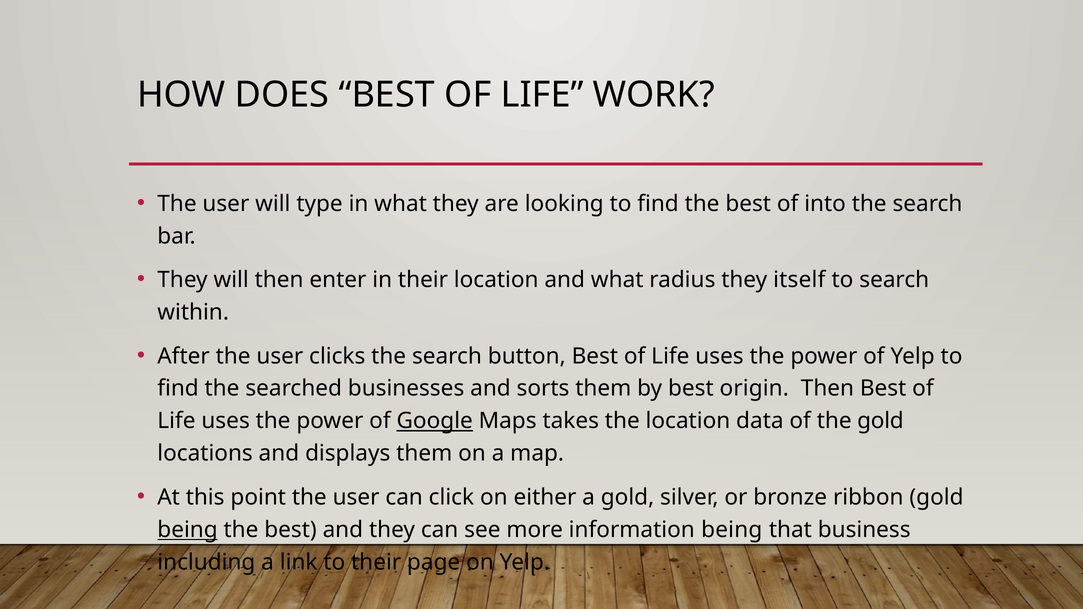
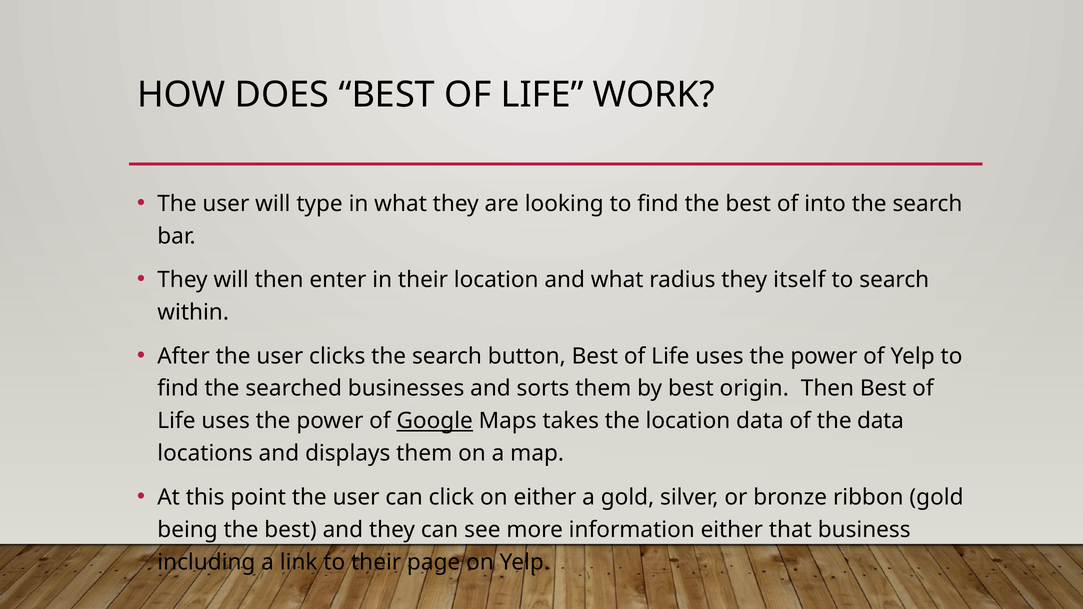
the gold: gold -> data
being at (188, 530) underline: present -> none
information being: being -> either
